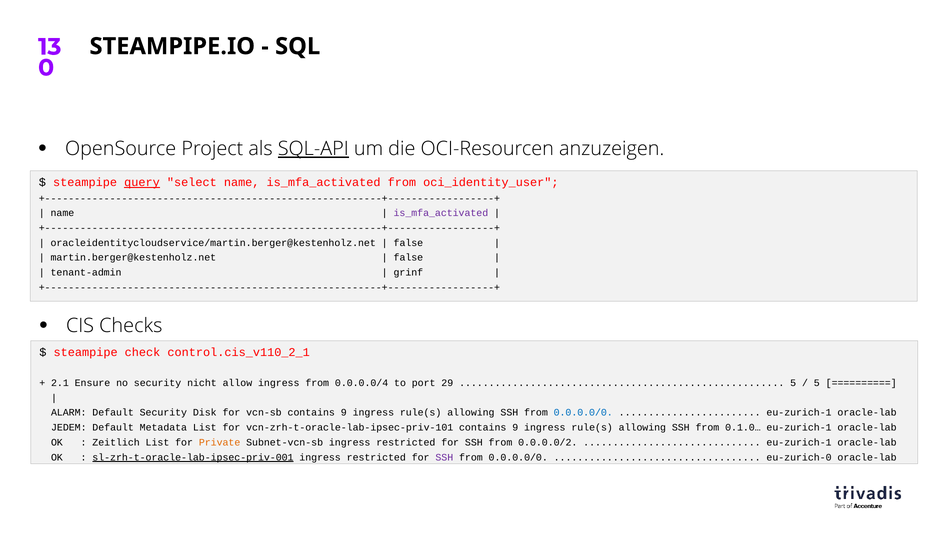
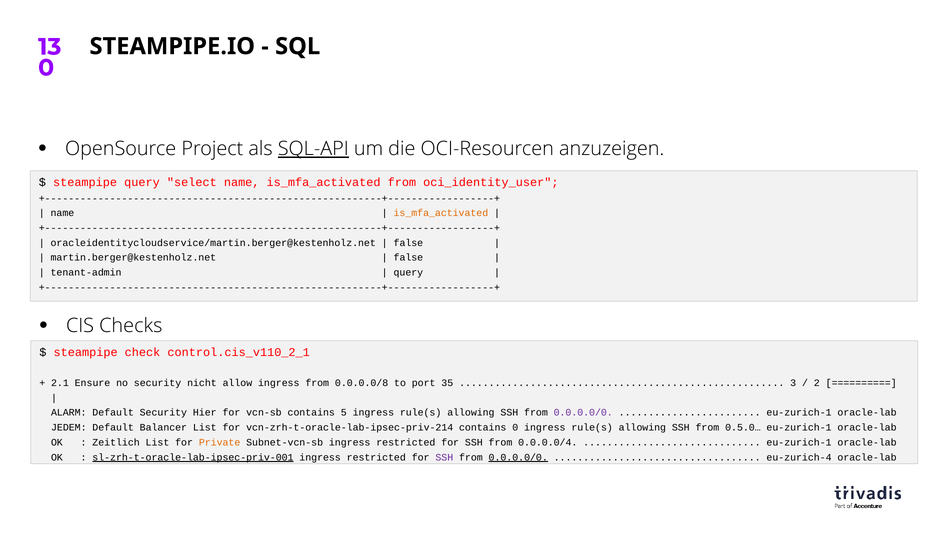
query at (142, 183) underline: present -> none
is_mfa_activated at (441, 213) colour: purple -> orange
grinf at (408, 273): grinf -> query
0.0.0.0/4: 0.0.0.0/4 -> 0.0.0.0/8
29: 29 -> 35
5 at (793, 383): 5 -> 3
5 at (817, 383): 5 -> 2
Disk: Disk -> Hier
vcn-sb contains 9: 9 -> 5
0.0.0.0/0 at (583, 413) colour: blue -> purple
Metadata: Metadata -> Balancer
vcn-zrh-t-oracle-lab-ipsec-priv-101: vcn-zrh-t-oracle-lab-ipsec-priv-101 -> vcn-zrh-t-oracle-lab-ipsec-priv-214
9 at (515, 428): 9 -> 0
0.1.0…: 0.1.0… -> 0.5.0…
0.0.0.0/2: 0.0.0.0/2 -> 0.0.0.0/4
0.0.0.0/0 at (518, 458) underline: none -> present
eu-zurich-0: eu-zurich-0 -> eu-zurich-4
